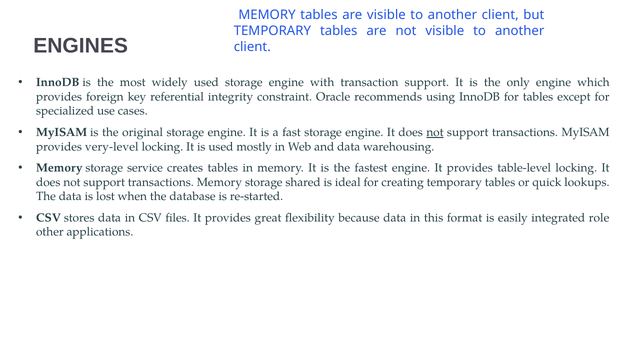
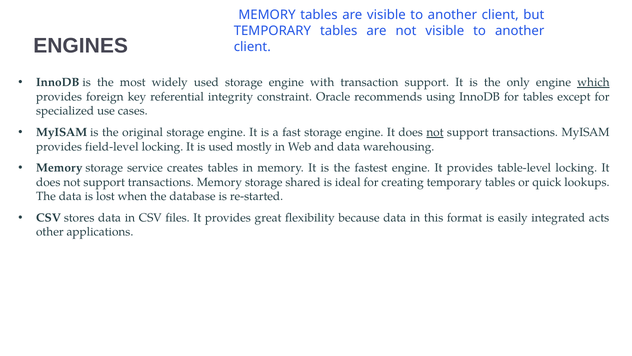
which underline: none -> present
very-level: very-level -> field-level
role: role -> acts
